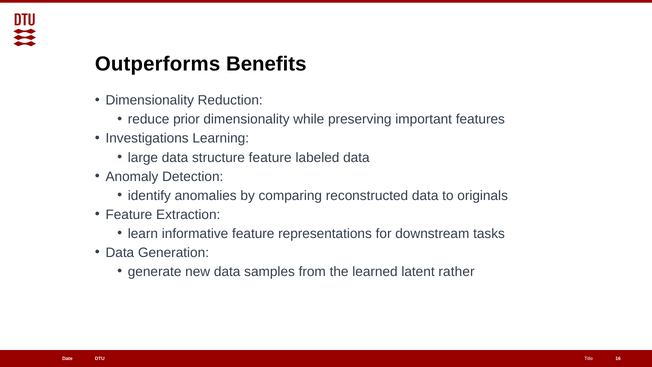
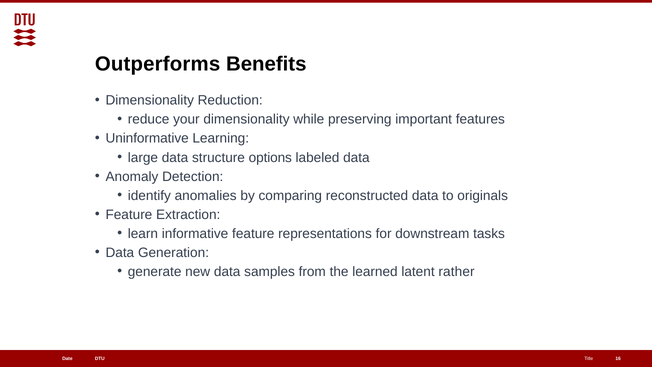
prior: prior -> your
Investigations: Investigations -> Uninformative
structure feature: feature -> options
